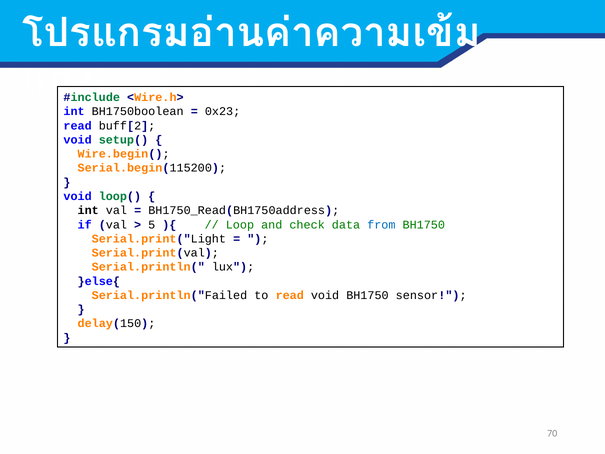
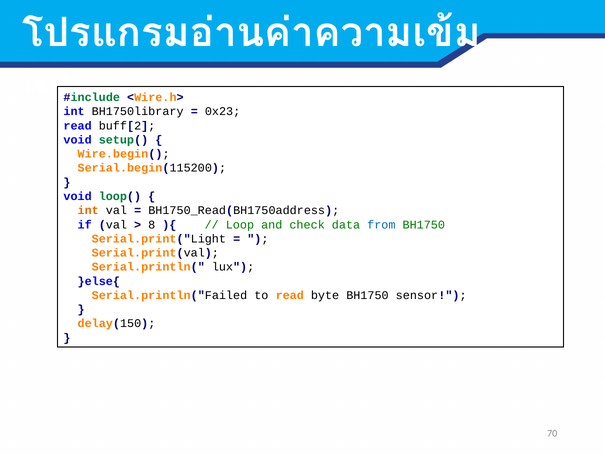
BH1750boolean: BH1750boolean -> BH1750library
int at (88, 210) colour: black -> orange
5: 5 -> 8
read void: void -> byte
